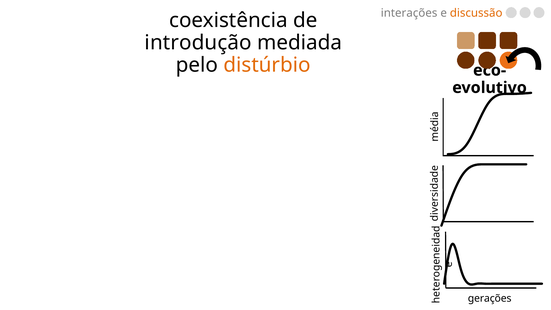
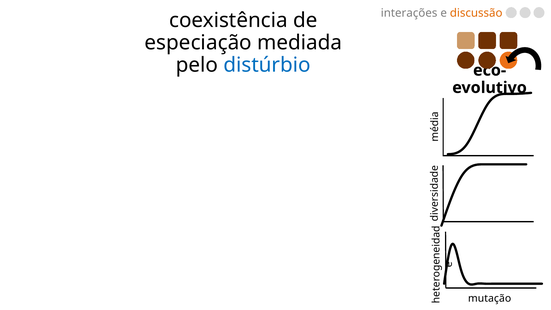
introdução: introdução -> especiação
distúrbio colour: orange -> blue
gerações: gerações -> mutação
